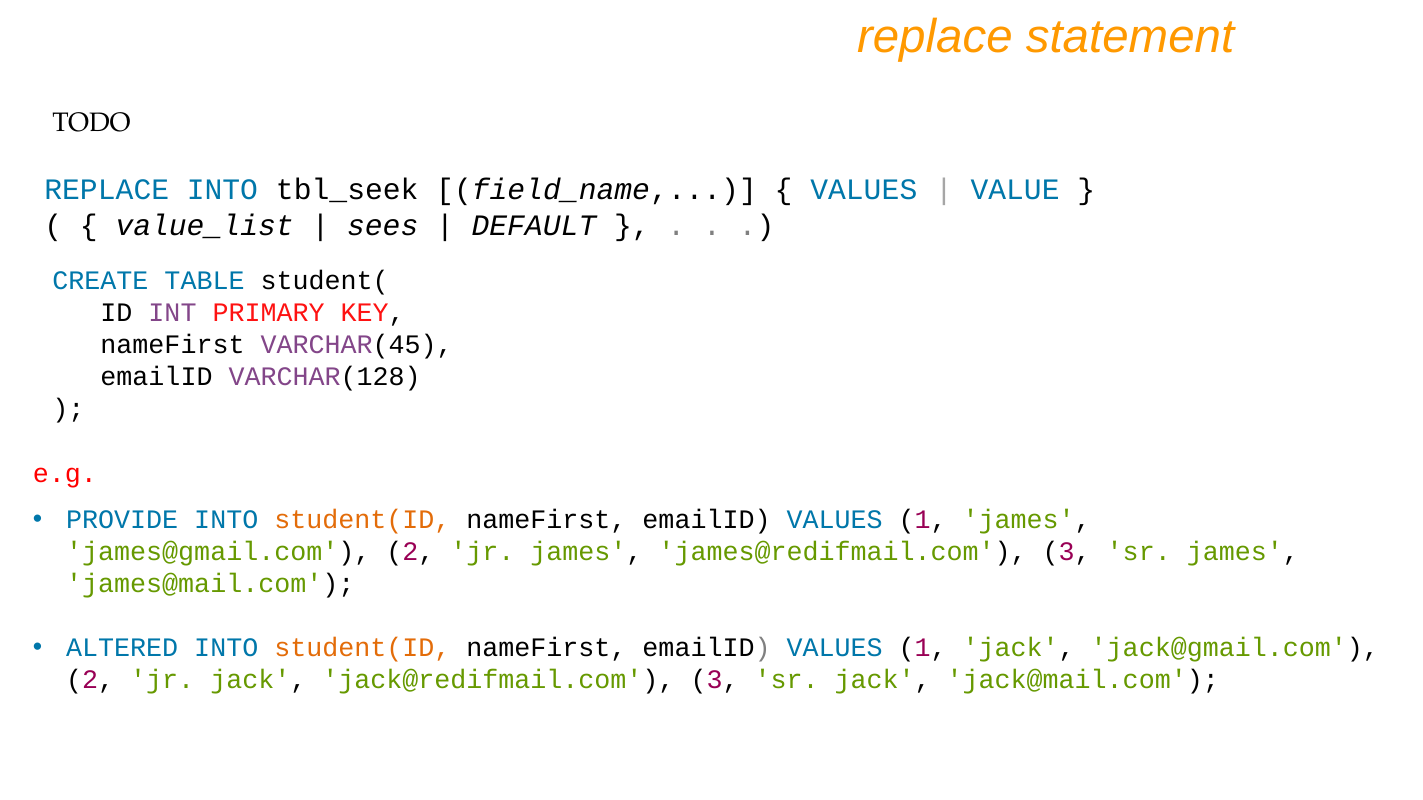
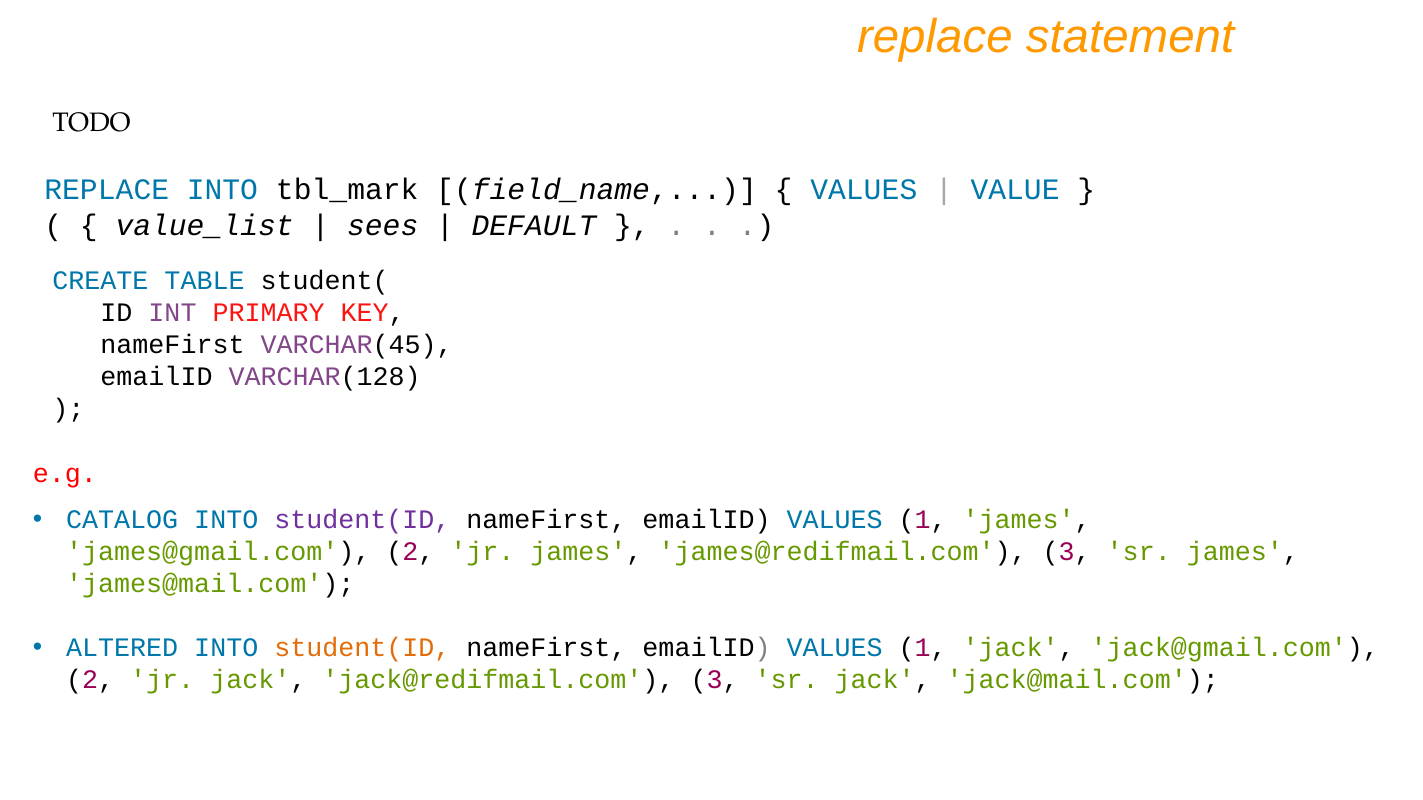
tbl_seek: tbl_seek -> tbl_mark
PROVIDE: PROVIDE -> CATALOG
student(ID at (362, 520) colour: orange -> purple
